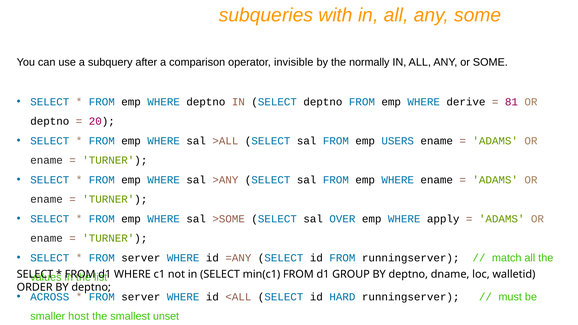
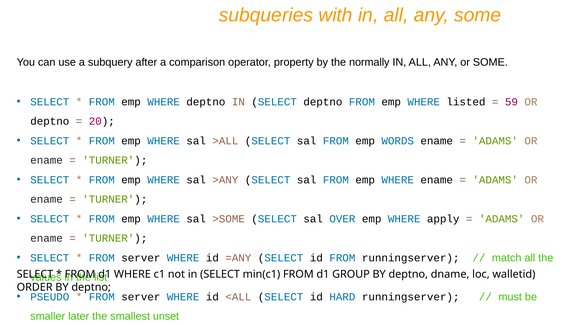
invisible: invisible -> property
derive: derive -> listed
81: 81 -> 59
USERS: USERS -> WORDS
ACROSS: ACROSS -> PSEUDO
host: host -> later
